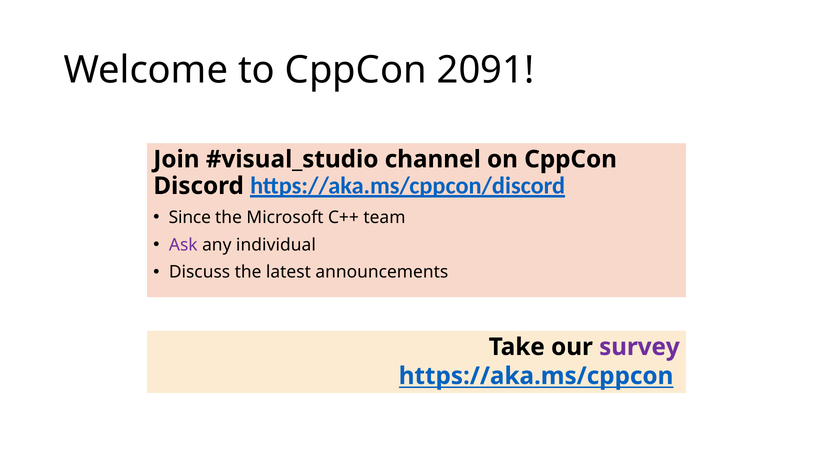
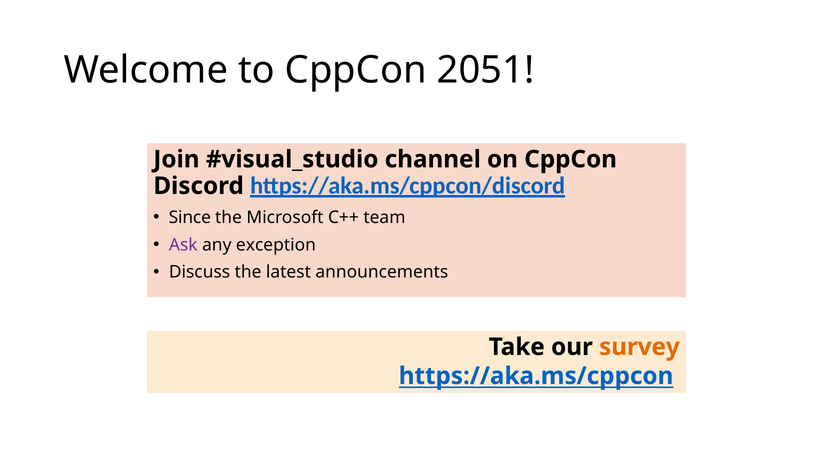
2091: 2091 -> 2051
individual: individual -> exception
survey colour: purple -> orange
